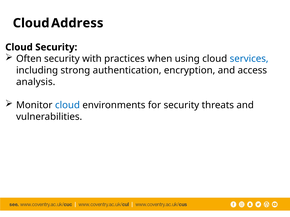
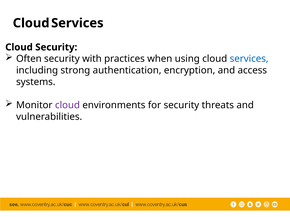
Address at (77, 23): Address -> Services
analysis: analysis -> systems
cloud at (67, 105) colour: blue -> purple
